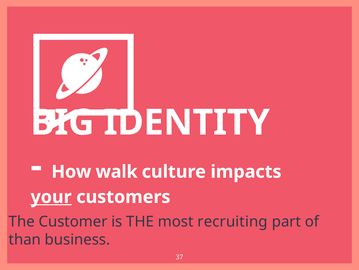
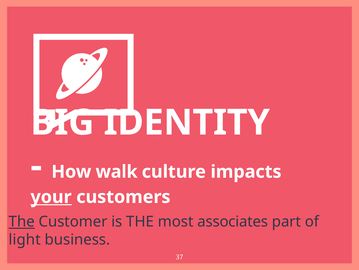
The at (22, 221) underline: none -> present
recruiting: recruiting -> associates
than: than -> light
